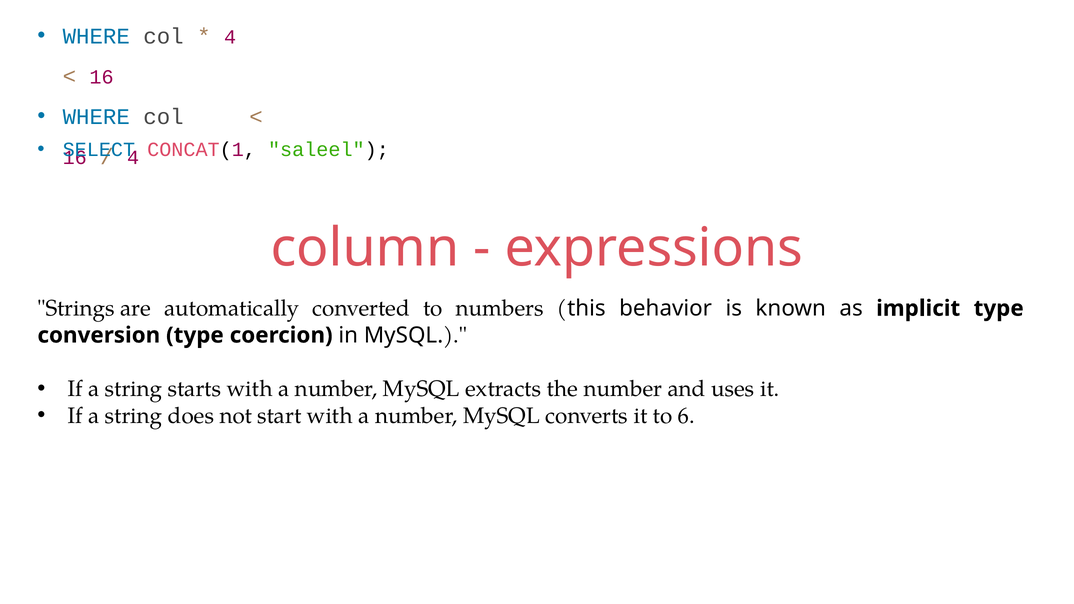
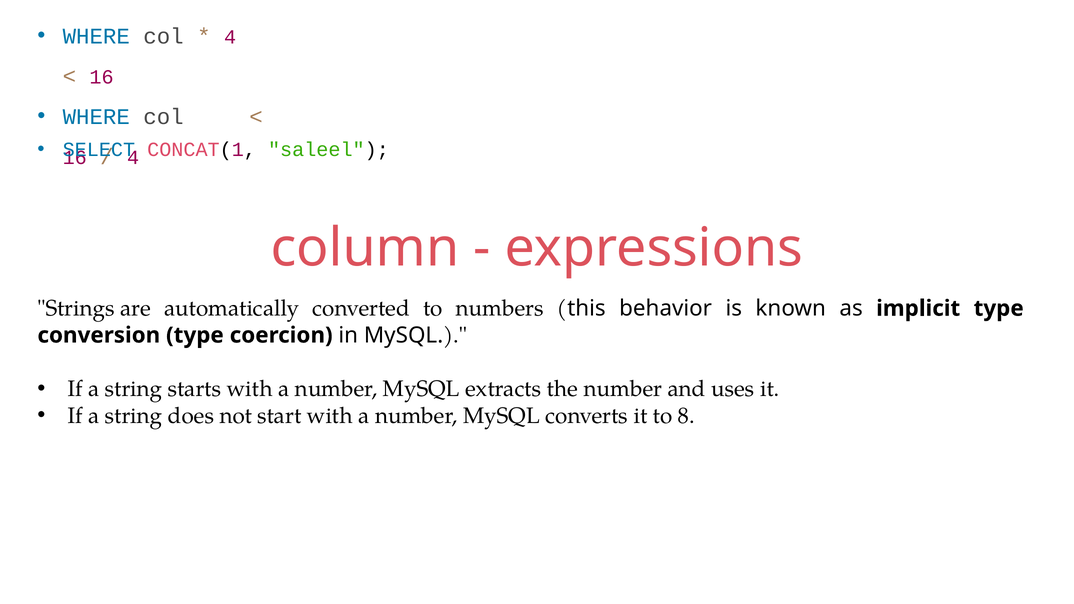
6: 6 -> 8
